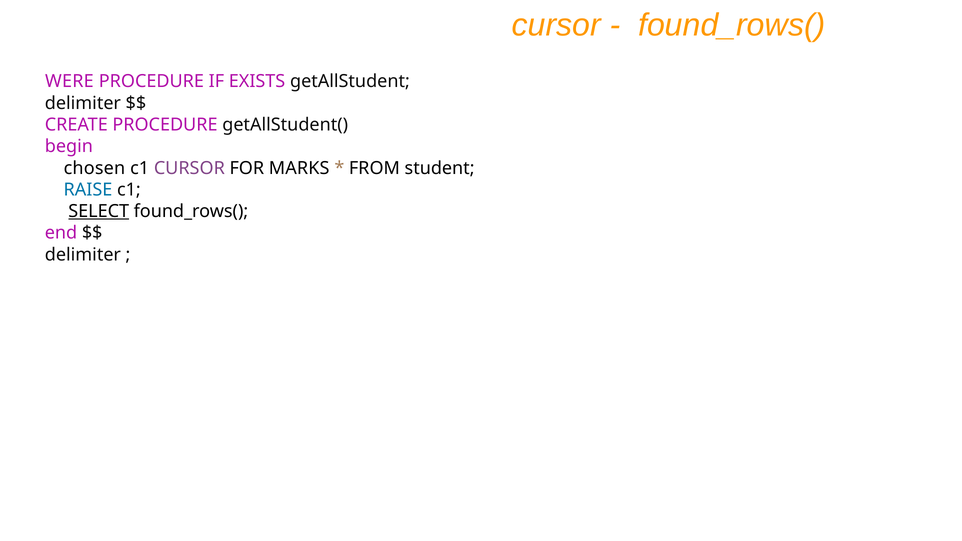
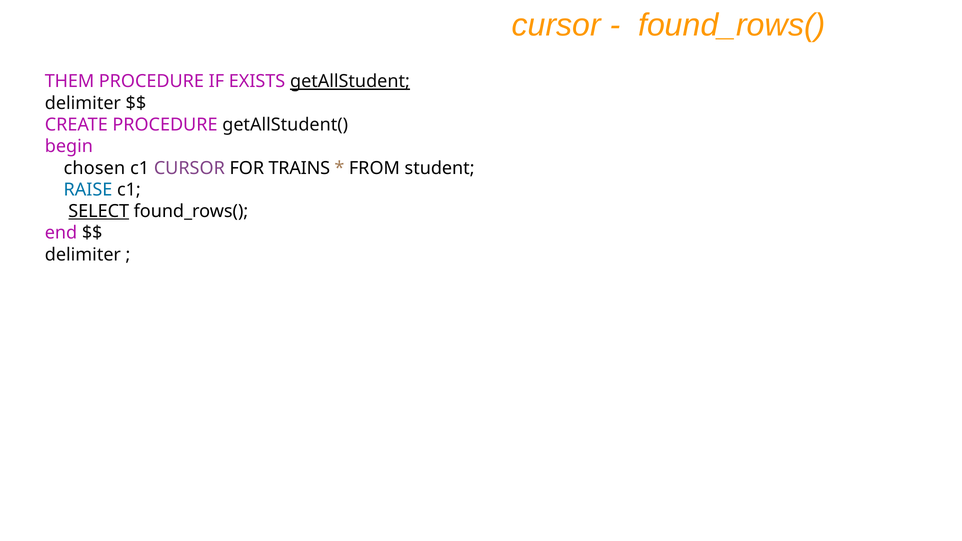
WERE: WERE -> THEM
getAllStudent underline: none -> present
MARKS: MARKS -> TRAINS
